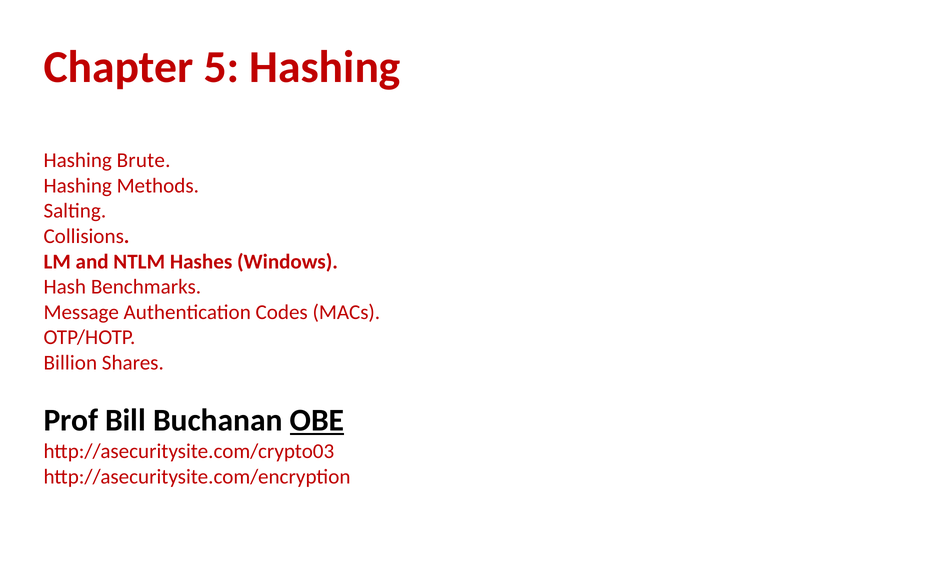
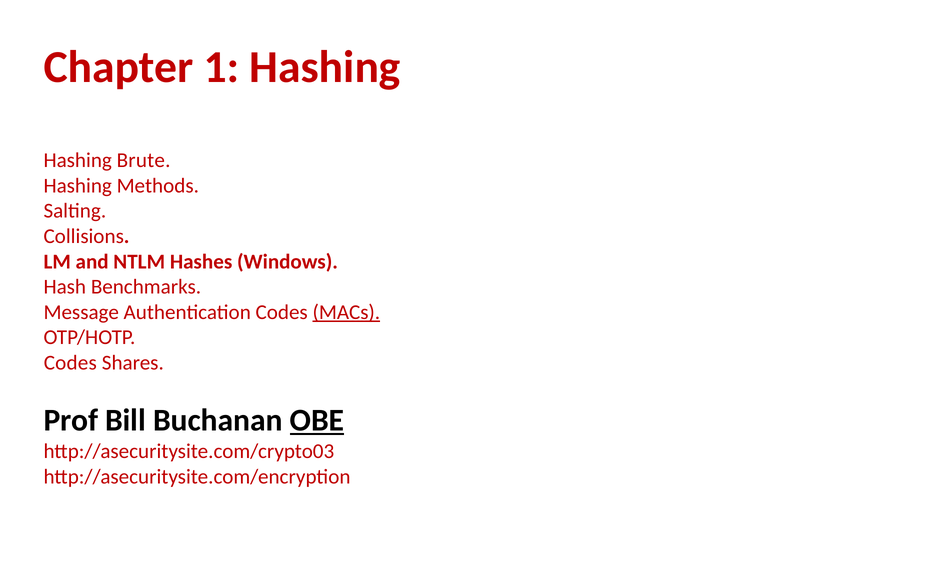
5: 5 -> 1
MACs underline: none -> present
Billion at (70, 363): Billion -> Codes
